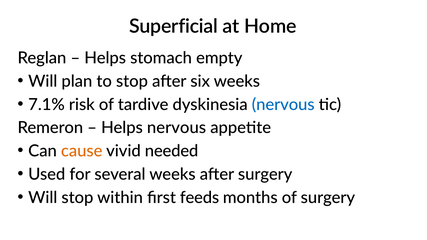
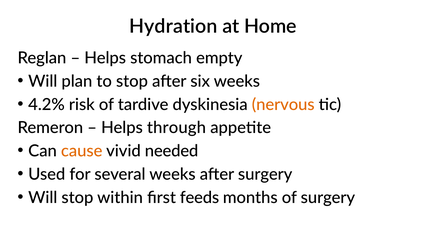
Superficial: Superficial -> Hydration
7.1%: 7.1% -> 4.2%
nervous at (283, 105) colour: blue -> orange
Helps nervous: nervous -> through
